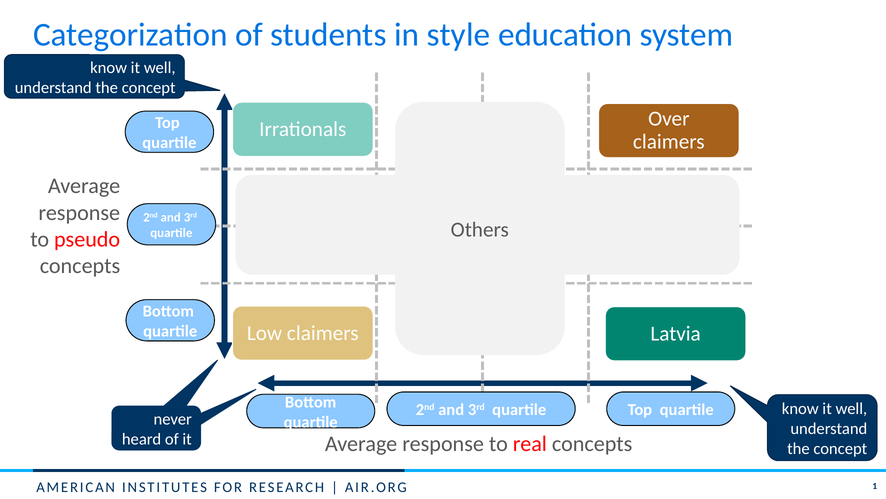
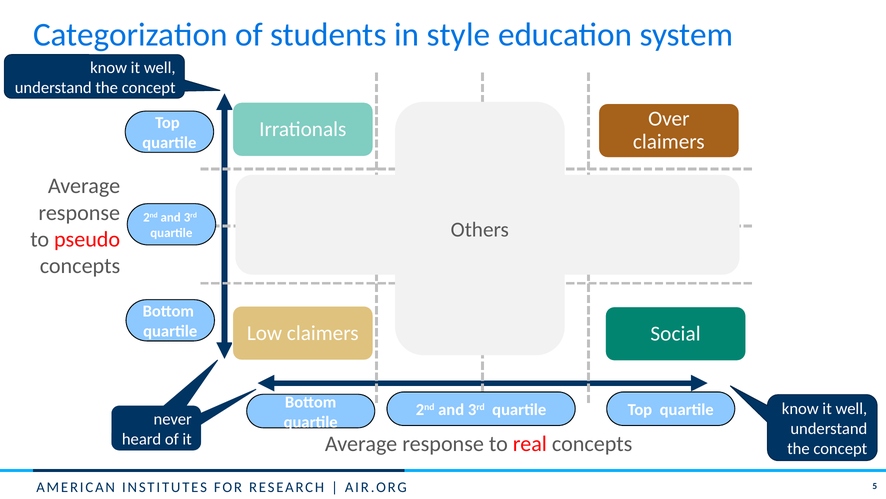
Latvia: Latvia -> Social
1: 1 -> 5
